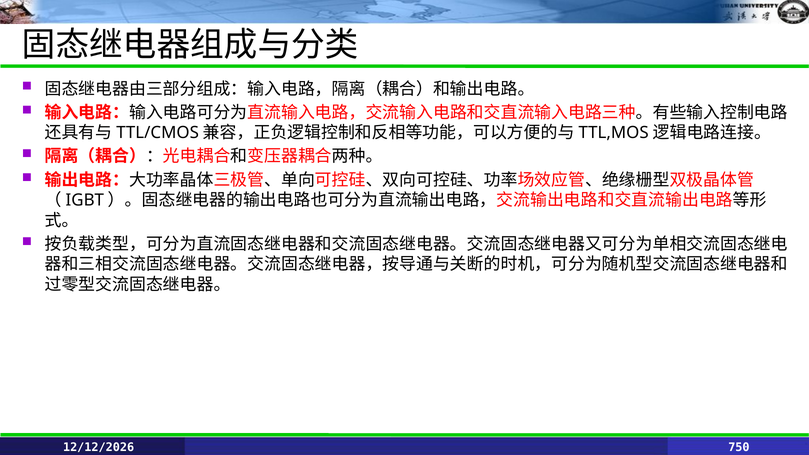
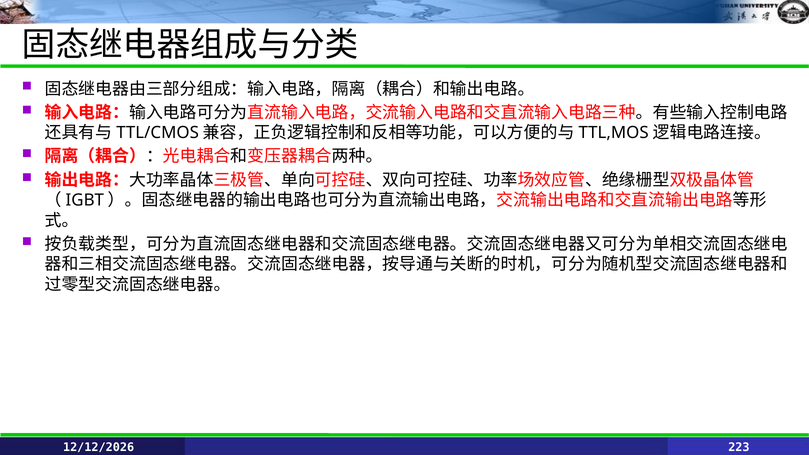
750: 750 -> 223
